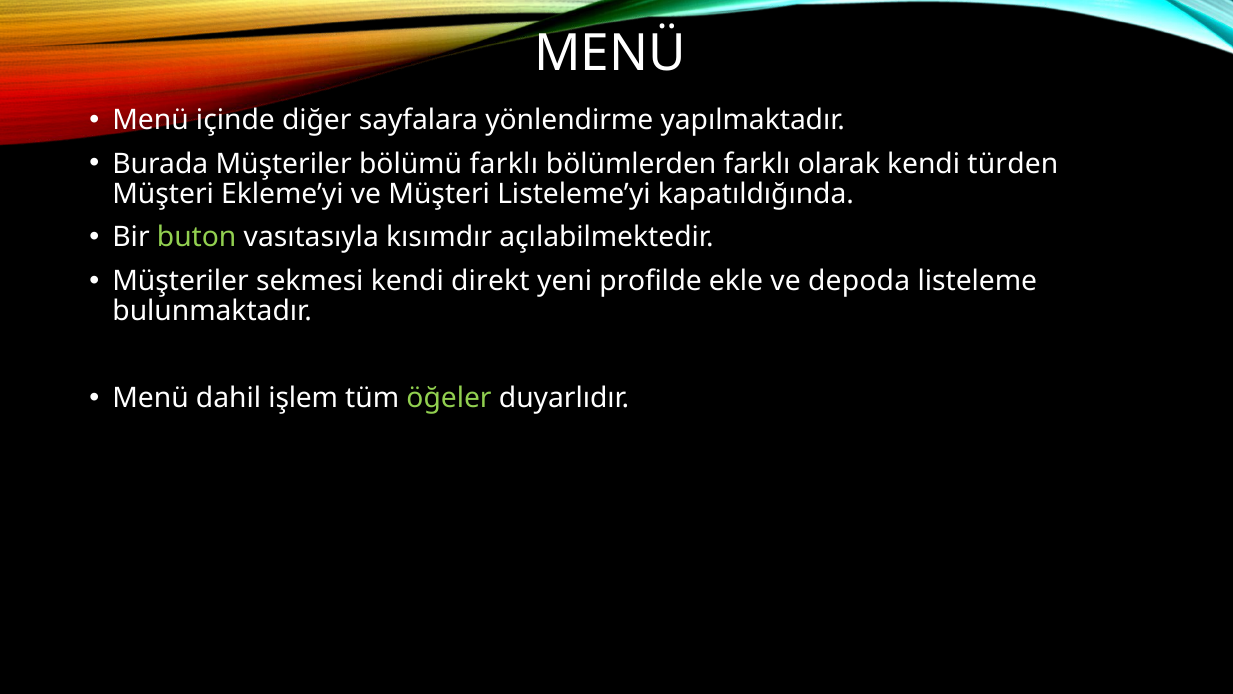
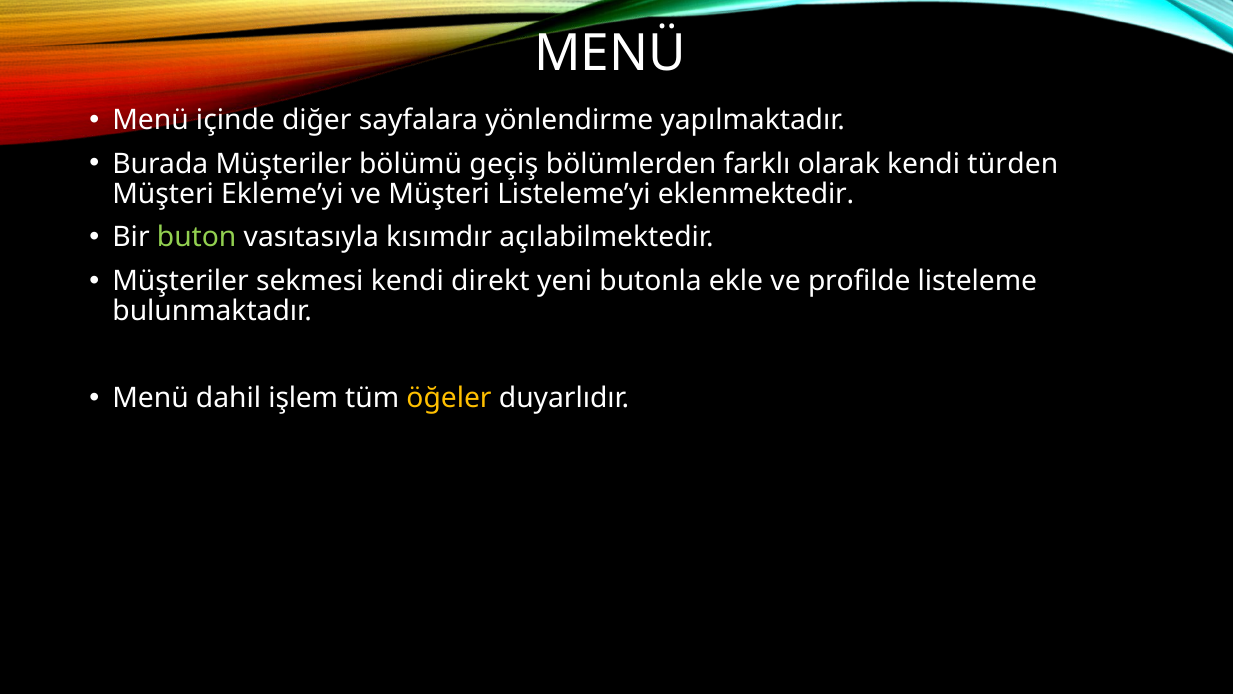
bölümü farklı: farklı -> geçiş
kapatıldığında: kapatıldığında -> eklenmektedir
profilde: profilde -> butonla
depoda: depoda -> profilde
öğeler colour: light green -> yellow
